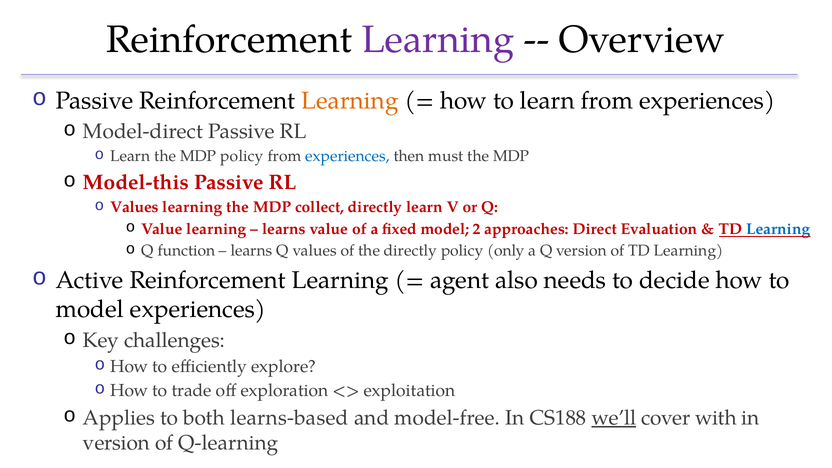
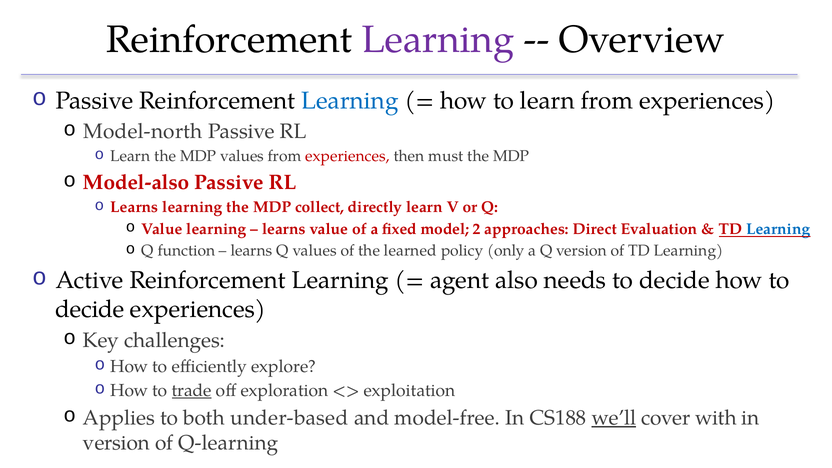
Learning at (350, 101) colour: orange -> blue
Model-direct: Model-direct -> Model-north
MDP policy: policy -> values
experiences at (348, 156) colour: blue -> red
Model-this: Model-this -> Model-also
Values at (134, 207): Values -> Learns
the directly: directly -> learned
model at (90, 309): model -> decide
trade underline: none -> present
learns-based: learns-based -> under-based
